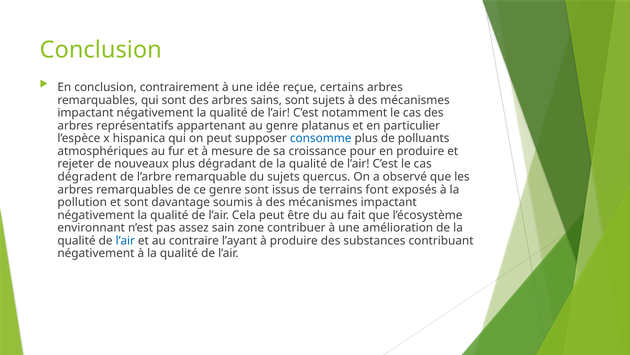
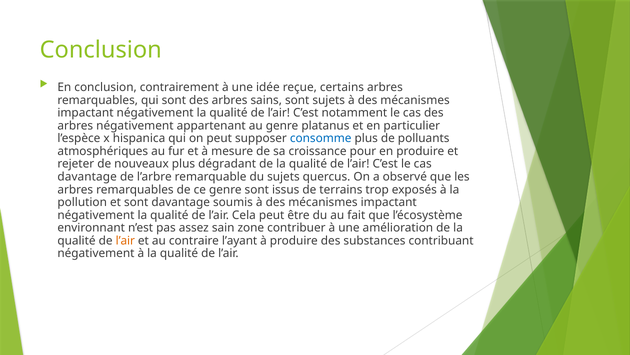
arbres représentatifs: représentatifs -> négativement
dégradent at (87, 177): dégradent -> davantage
font: font -> trop
l’air at (125, 240) colour: blue -> orange
